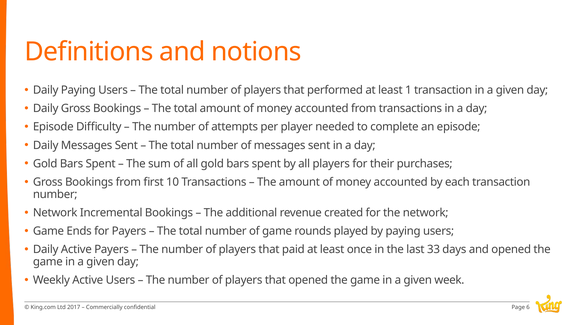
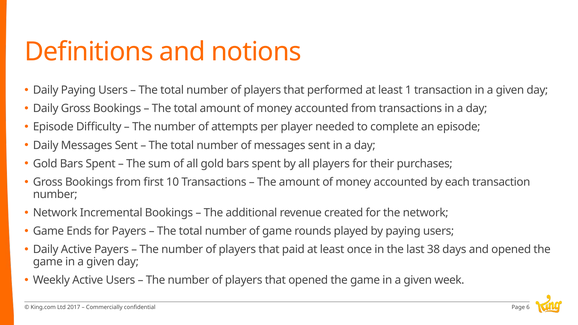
33: 33 -> 38
